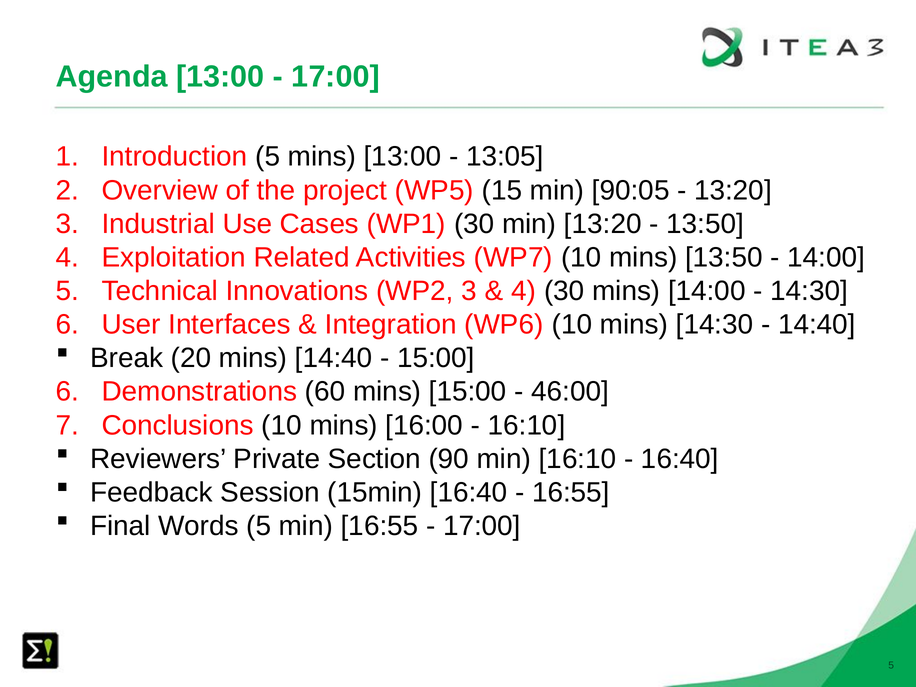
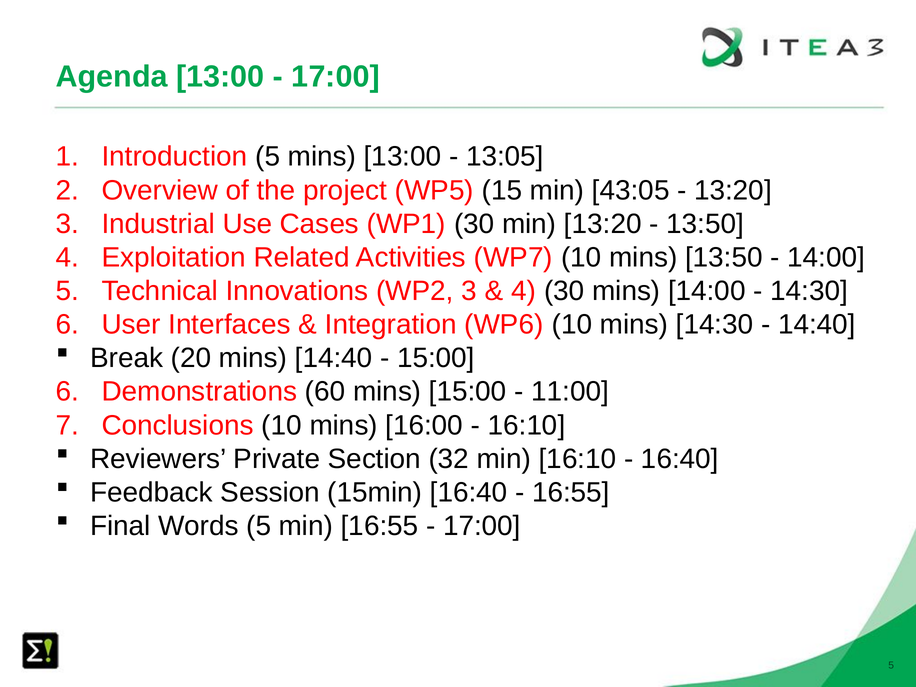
90:05: 90:05 -> 43:05
46:00: 46:00 -> 11:00
90: 90 -> 32
